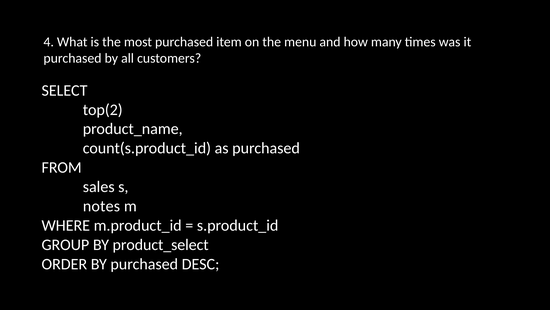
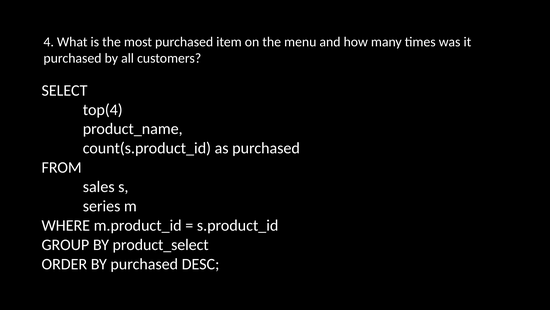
top(2: top(2 -> top(4
notes: notes -> series
